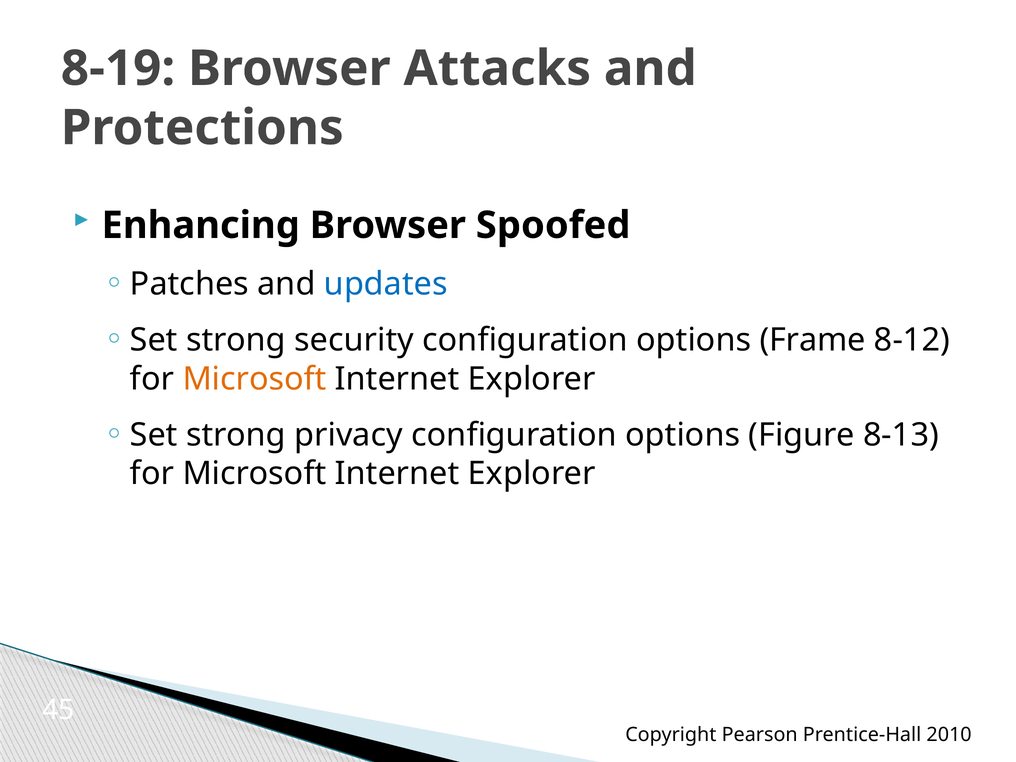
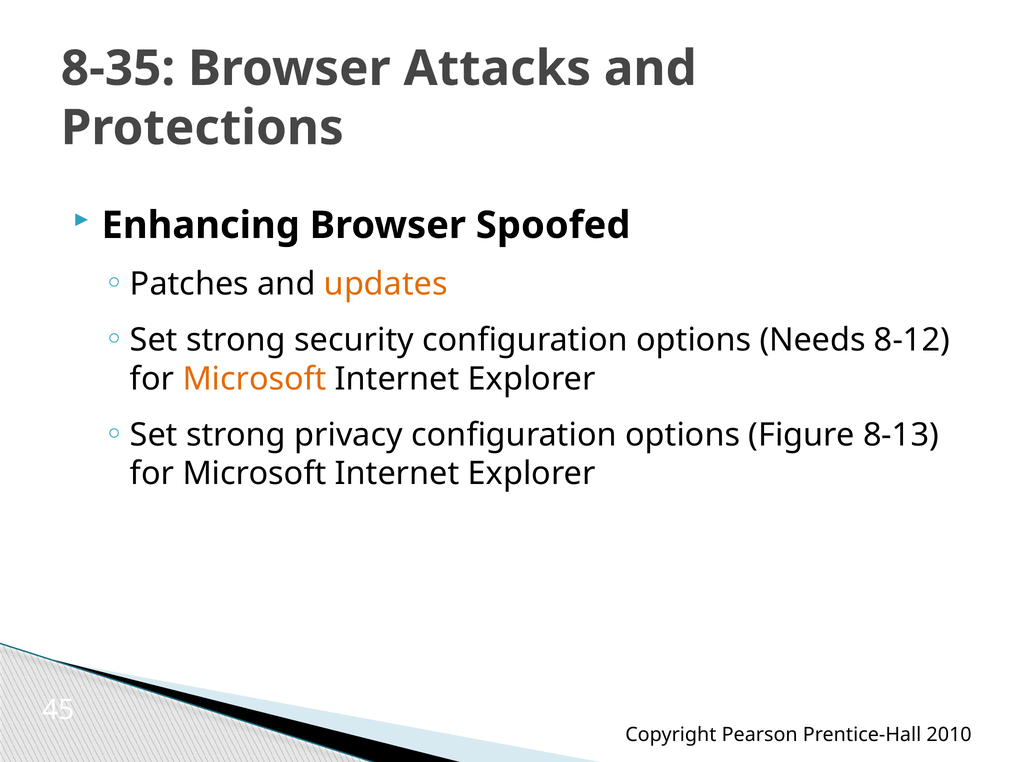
8-19: 8-19 -> 8-35
updates colour: blue -> orange
Frame: Frame -> Needs
